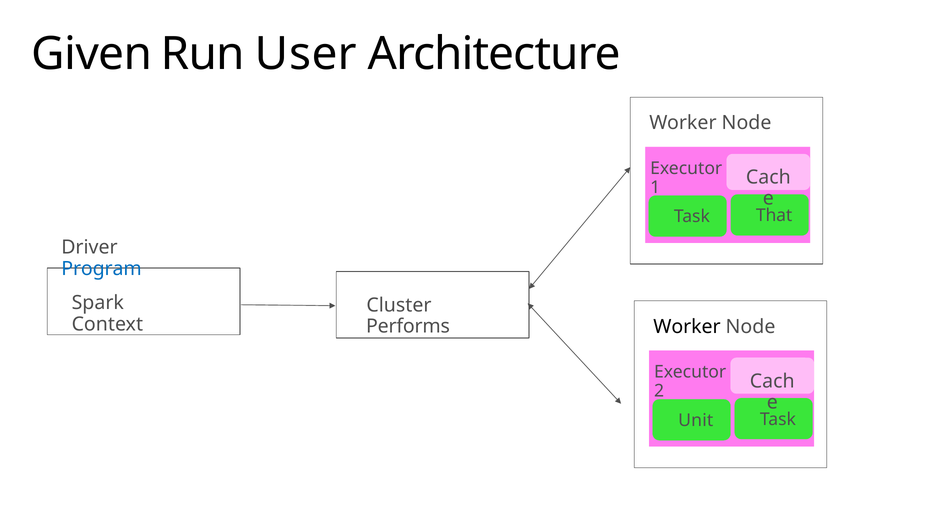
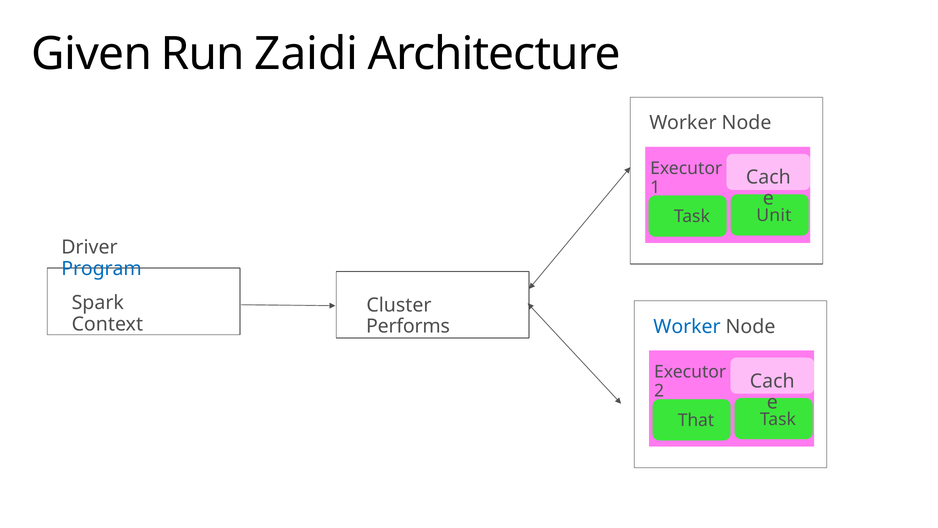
User: User -> Zaidi
That: That -> Unit
Worker at (687, 326) colour: black -> blue
Unit: Unit -> That
